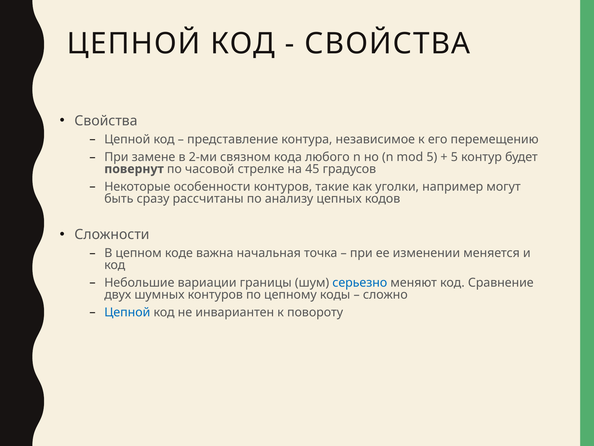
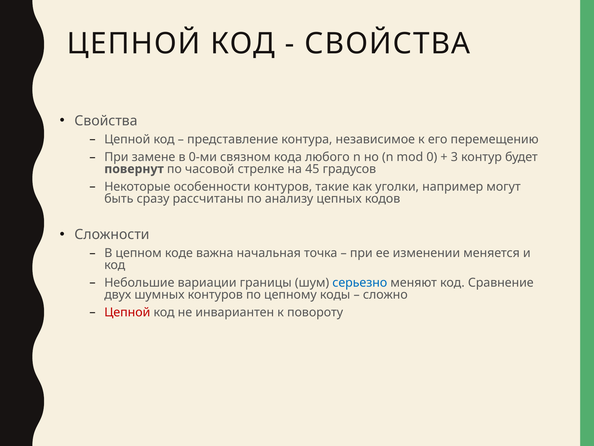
2-ми: 2-ми -> 0-ми
mod 5: 5 -> 0
5 at (454, 157): 5 -> 3
Цепной at (127, 312) colour: blue -> red
